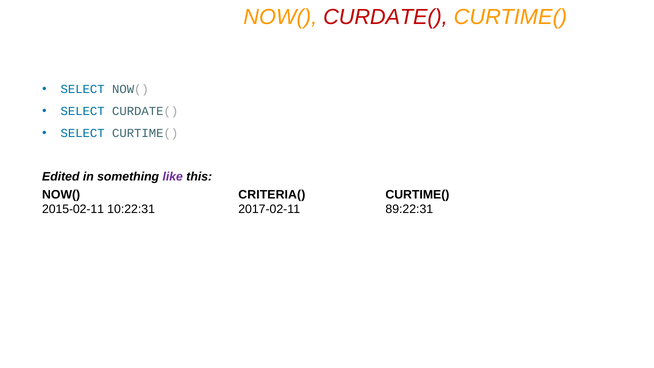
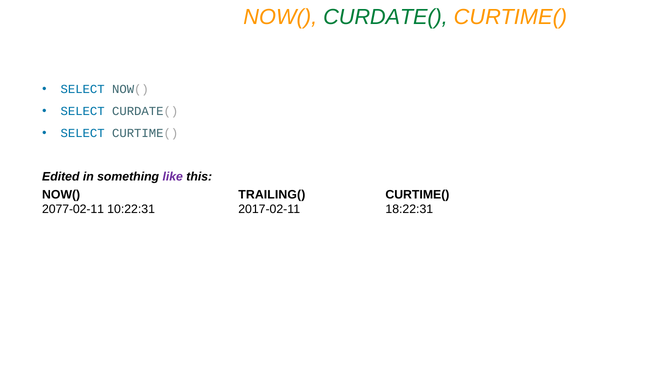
CURDATE( at (385, 17) colour: red -> green
CRITERIA(: CRITERIA( -> TRAILING(
2015-02-11: 2015-02-11 -> 2077-02-11
89:22:31: 89:22:31 -> 18:22:31
